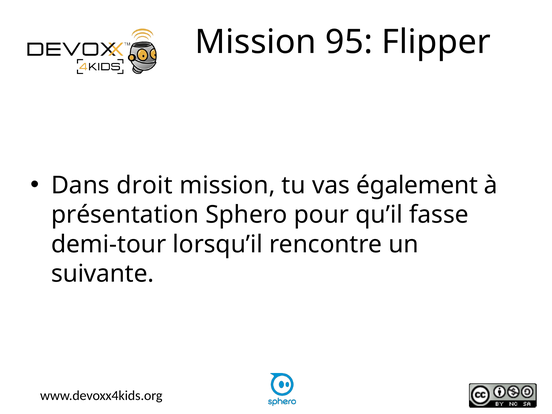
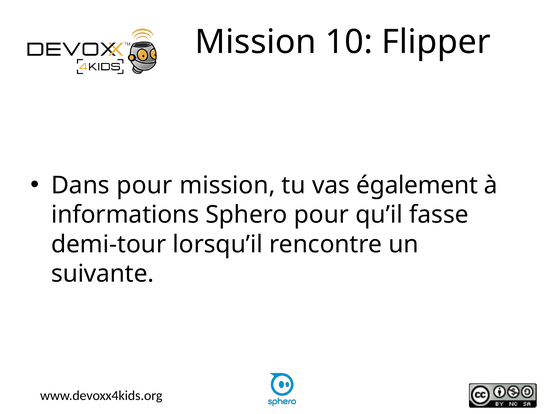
95: 95 -> 10
Dans droit: droit -> pour
présentation: présentation -> informations
